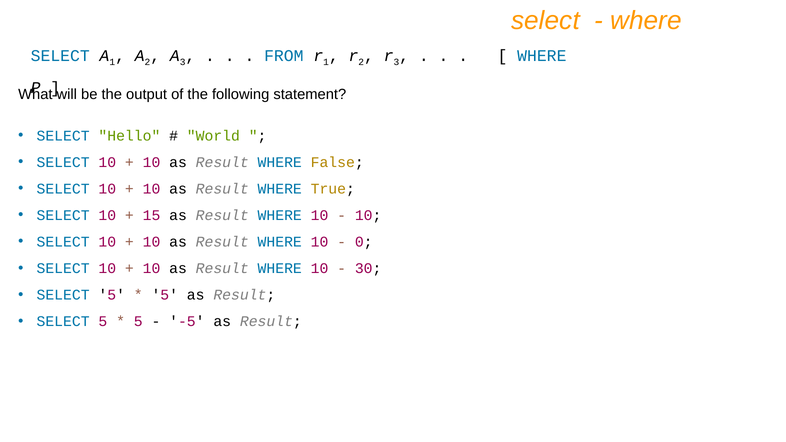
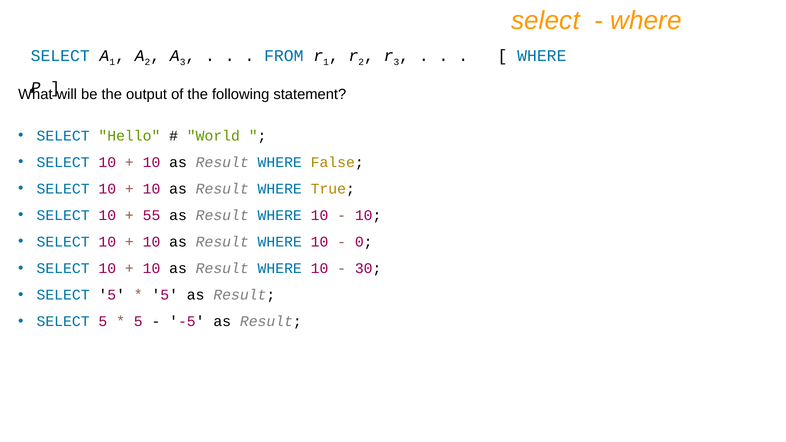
15: 15 -> 55
